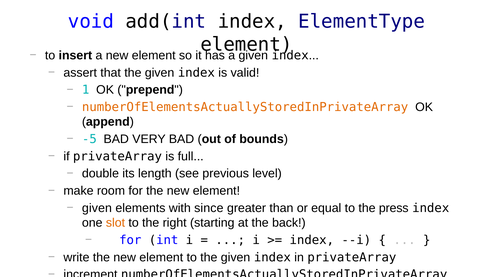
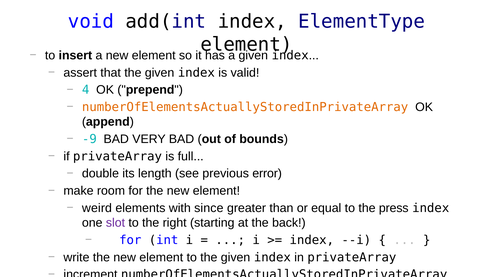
1: 1 -> 4
-5: -5 -> -9
level: level -> error
given at (97, 208): given -> weird
slot colour: orange -> purple
